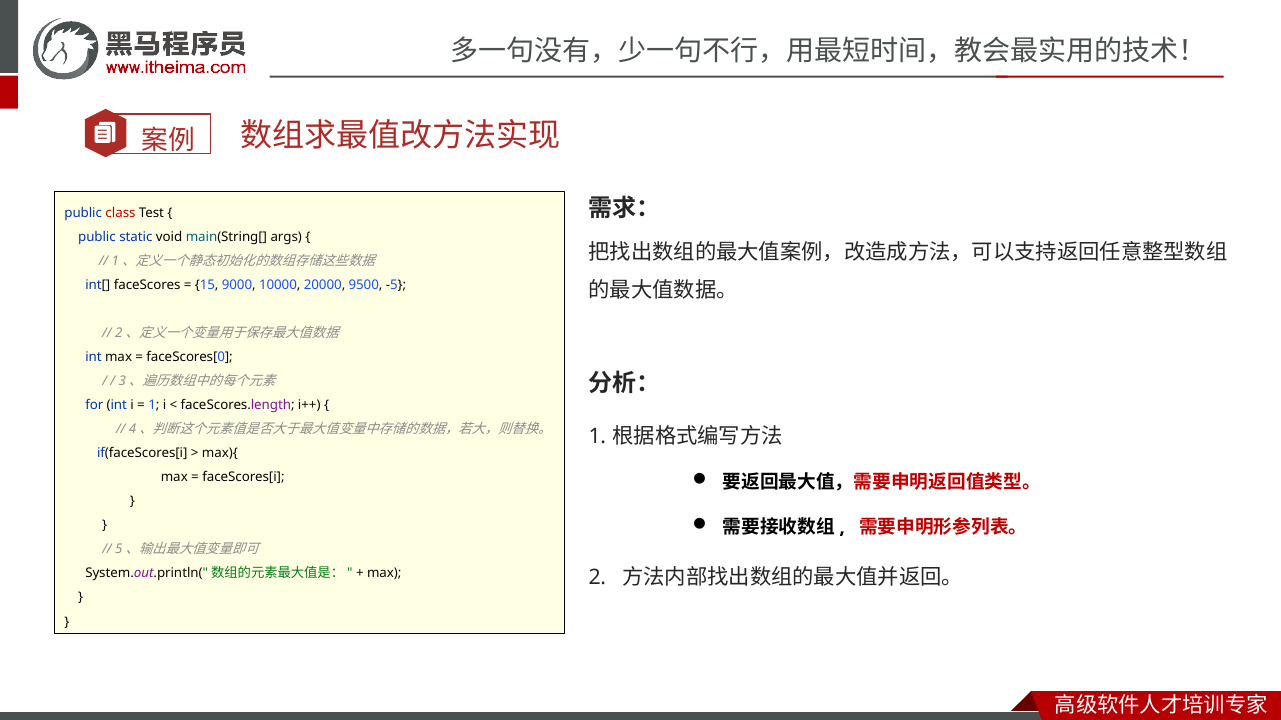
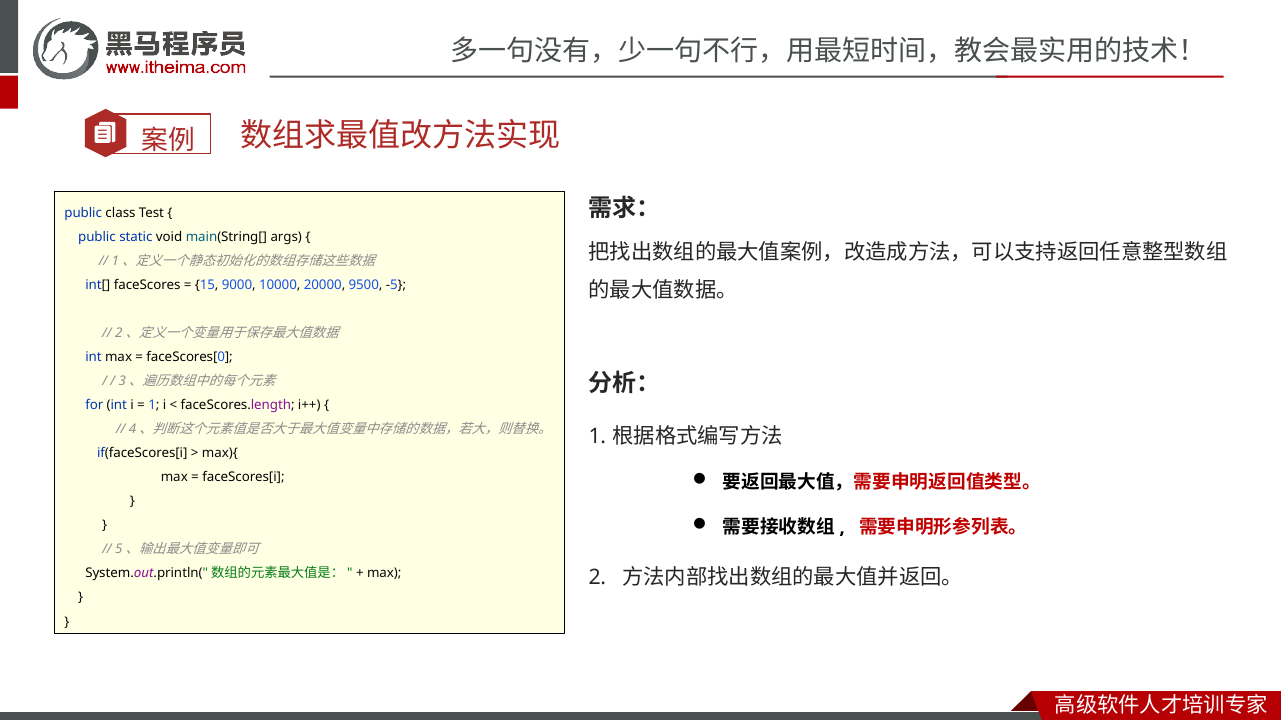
class colour: red -> black
